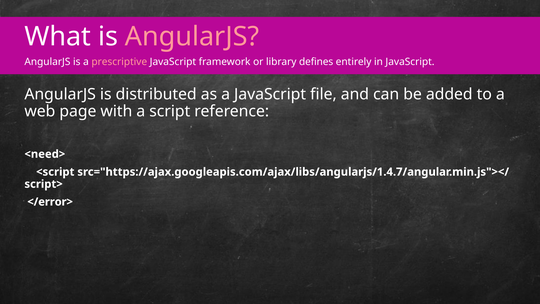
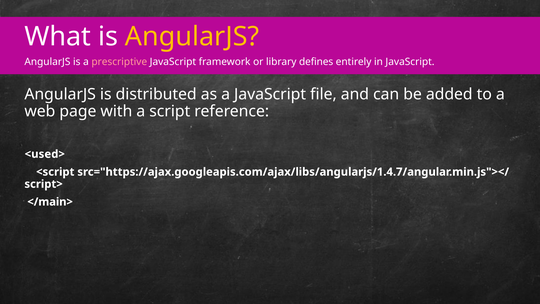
AngularJS at (192, 36) colour: pink -> yellow
<need>: <need> -> <used>
</error>: </error> -> </main>
